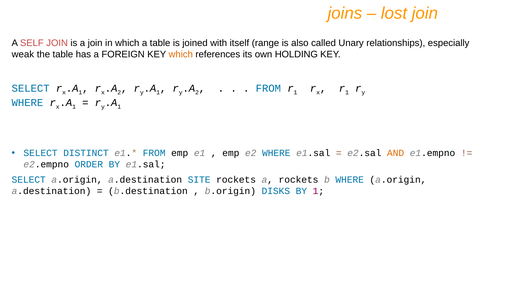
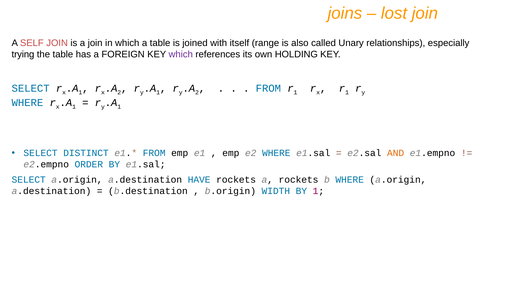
weak: weak -> trying
which at (181, 54) colour: orange -> purple
SITE: SITE -> HAVE
DISKS: DISKS -> WIDTH
